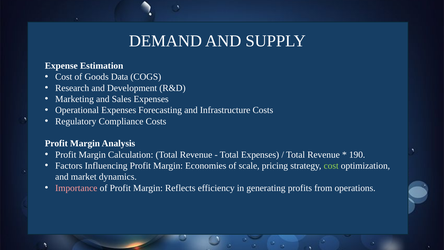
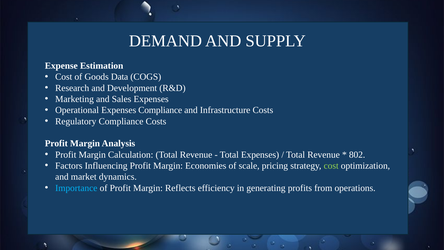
Expenses Forecasting: Forecasting -> Compliance
190: 190 -> 802
Importance colour: pink -> light blue
